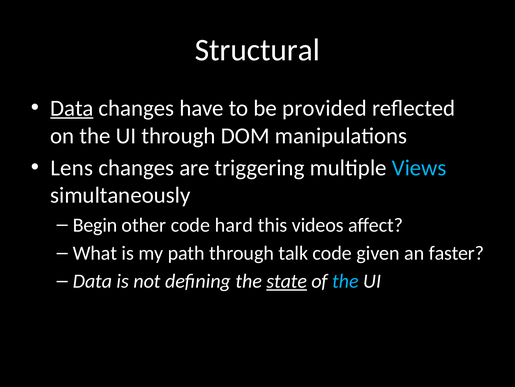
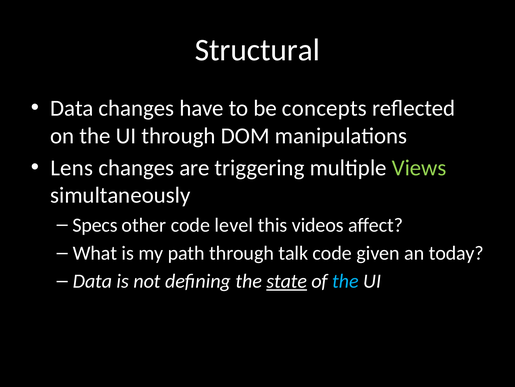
Data at (72, 108) underline: present -> none
provided: provided -> concepts
Views colour: light blue -> light green
Begin: Begin -> Specs
hard: hard -> level
faster: faster -> today
